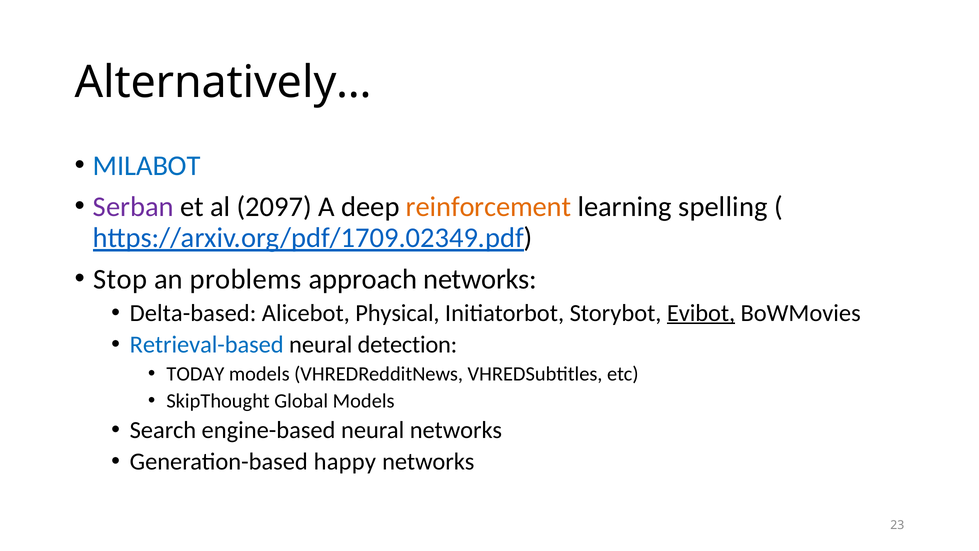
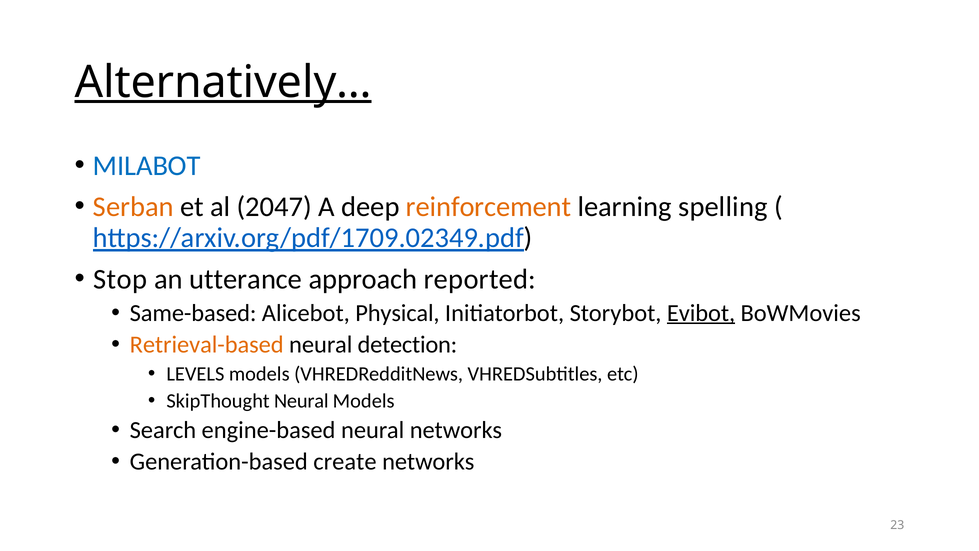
Alternatively… underline: none -> present
Serban colour: purple -> orange
2097: 2097 -> 2047
problems: problems -> utterance
approach networks: networks -> reported
Delta-based: Delta-based -> Same-based
Retrieval-based colour: blue -> orange
TODAY: TODAY -> LEVELS
SkipThought Global: Global -> Neural
happy: happy -> create
